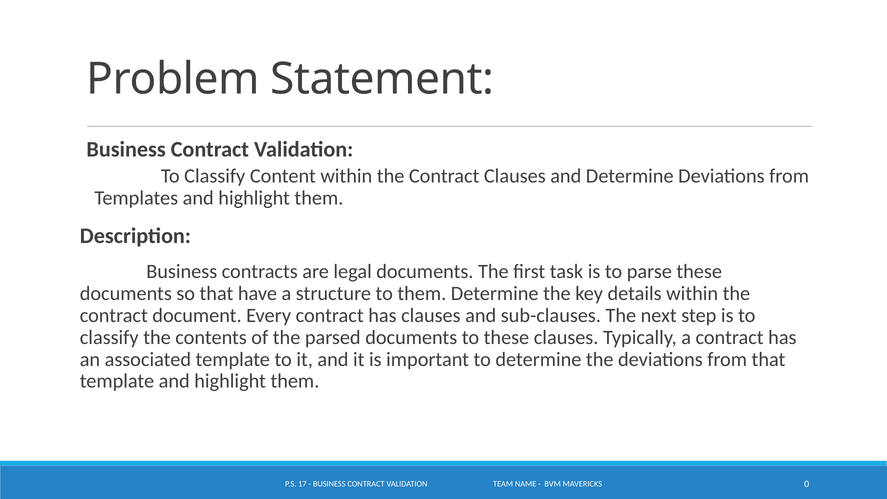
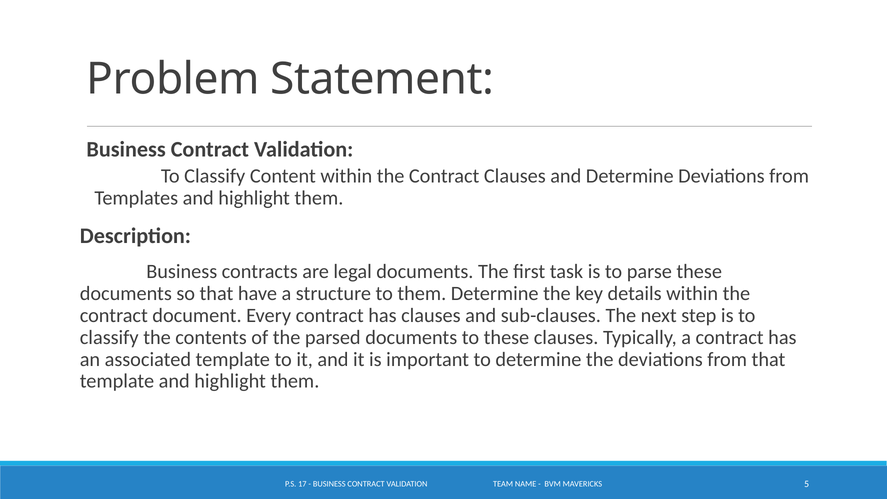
0: 0 -> 5
